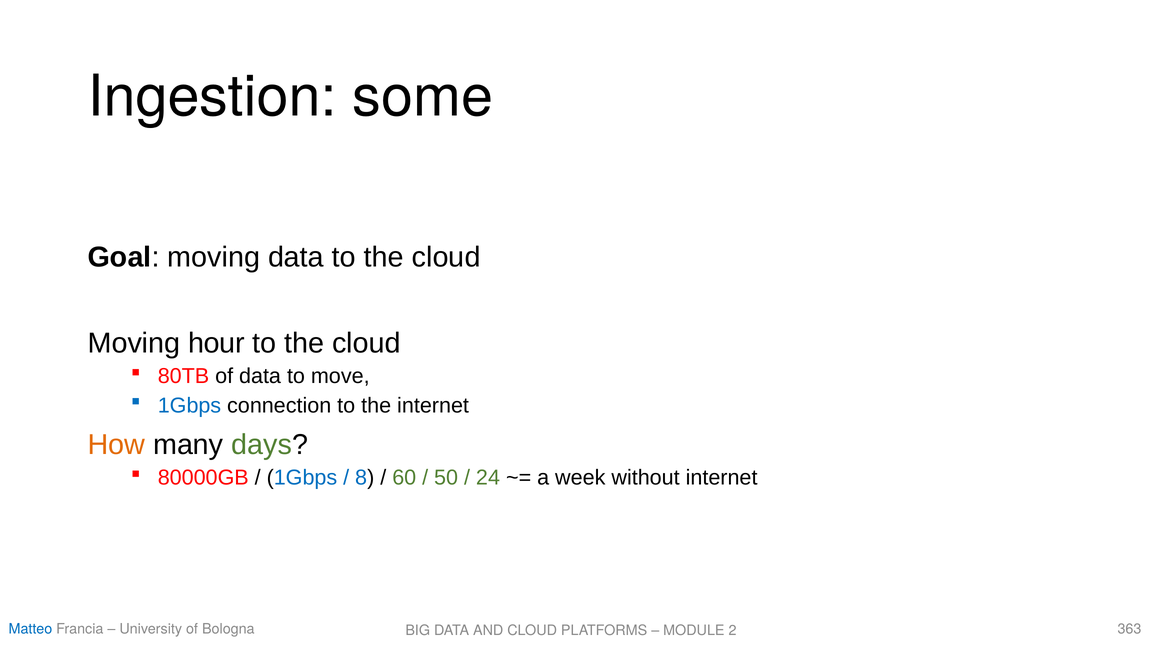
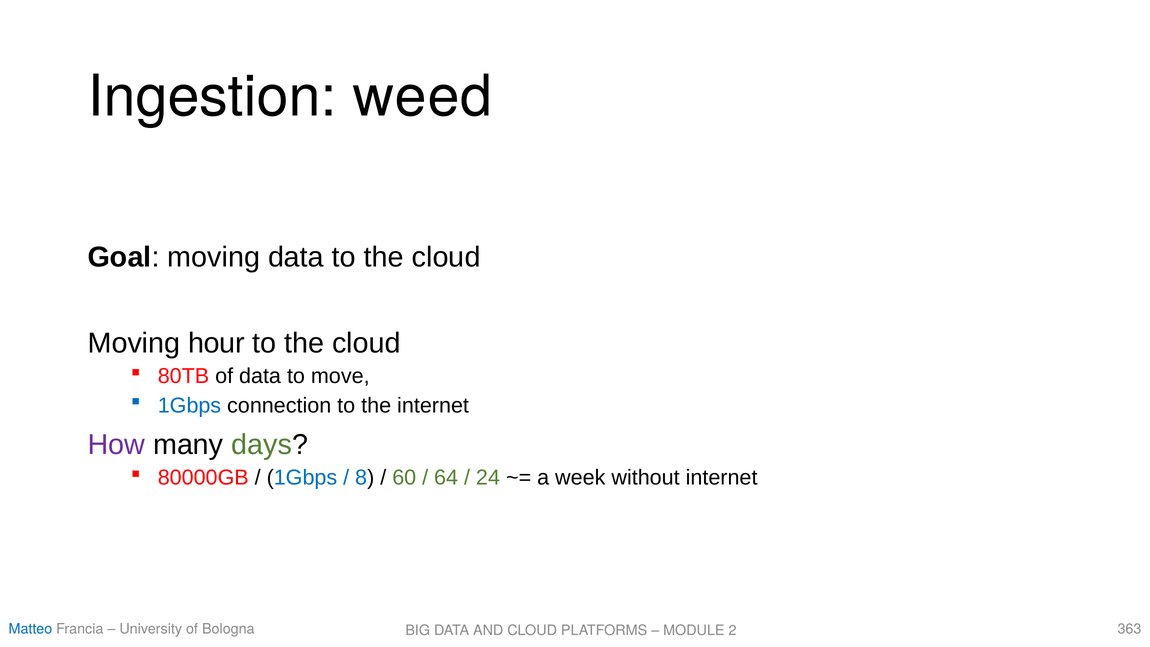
some: some -> weed
How colour: orange -> purple
50: 50 -> 64
